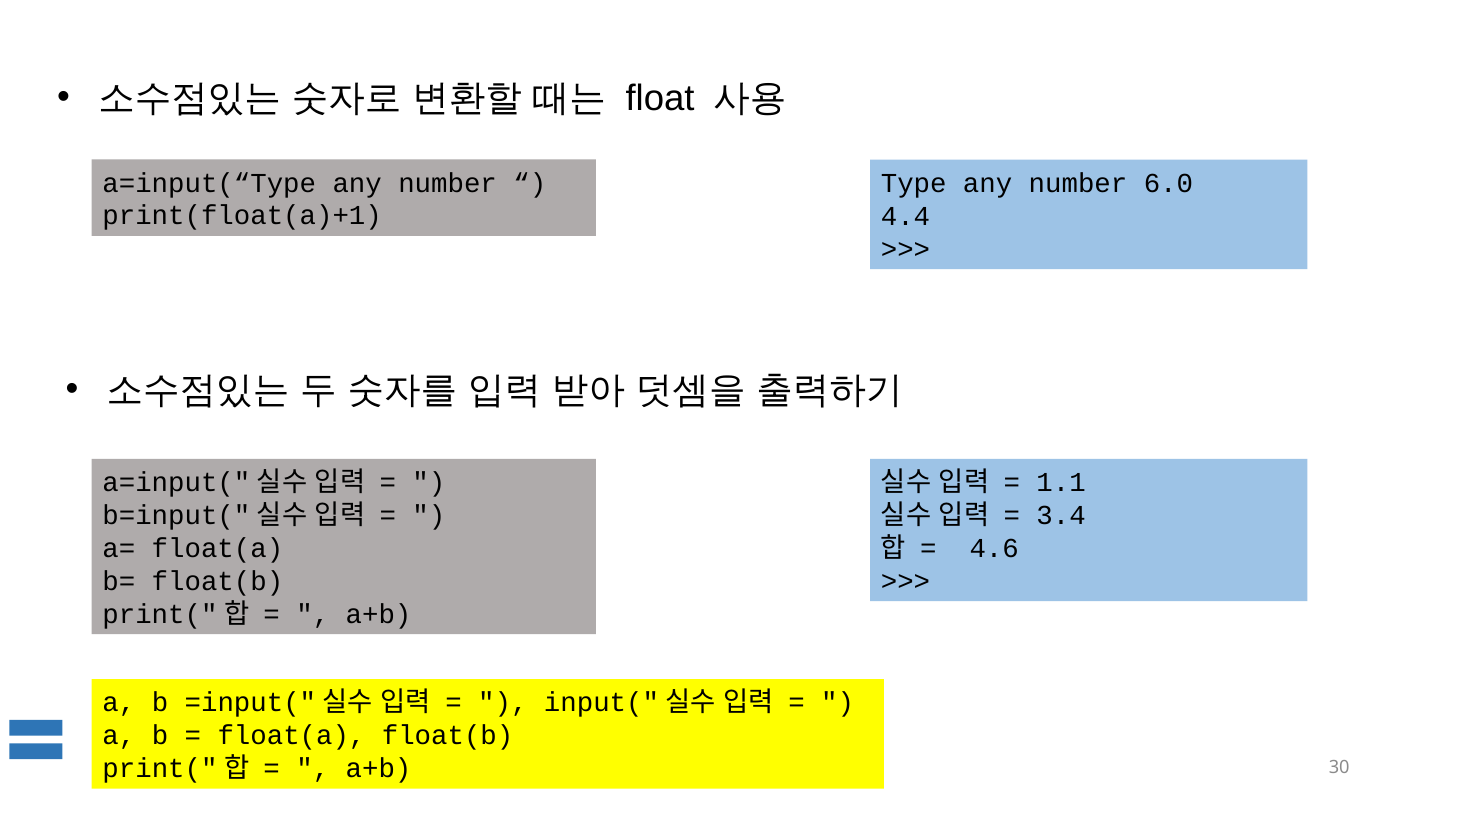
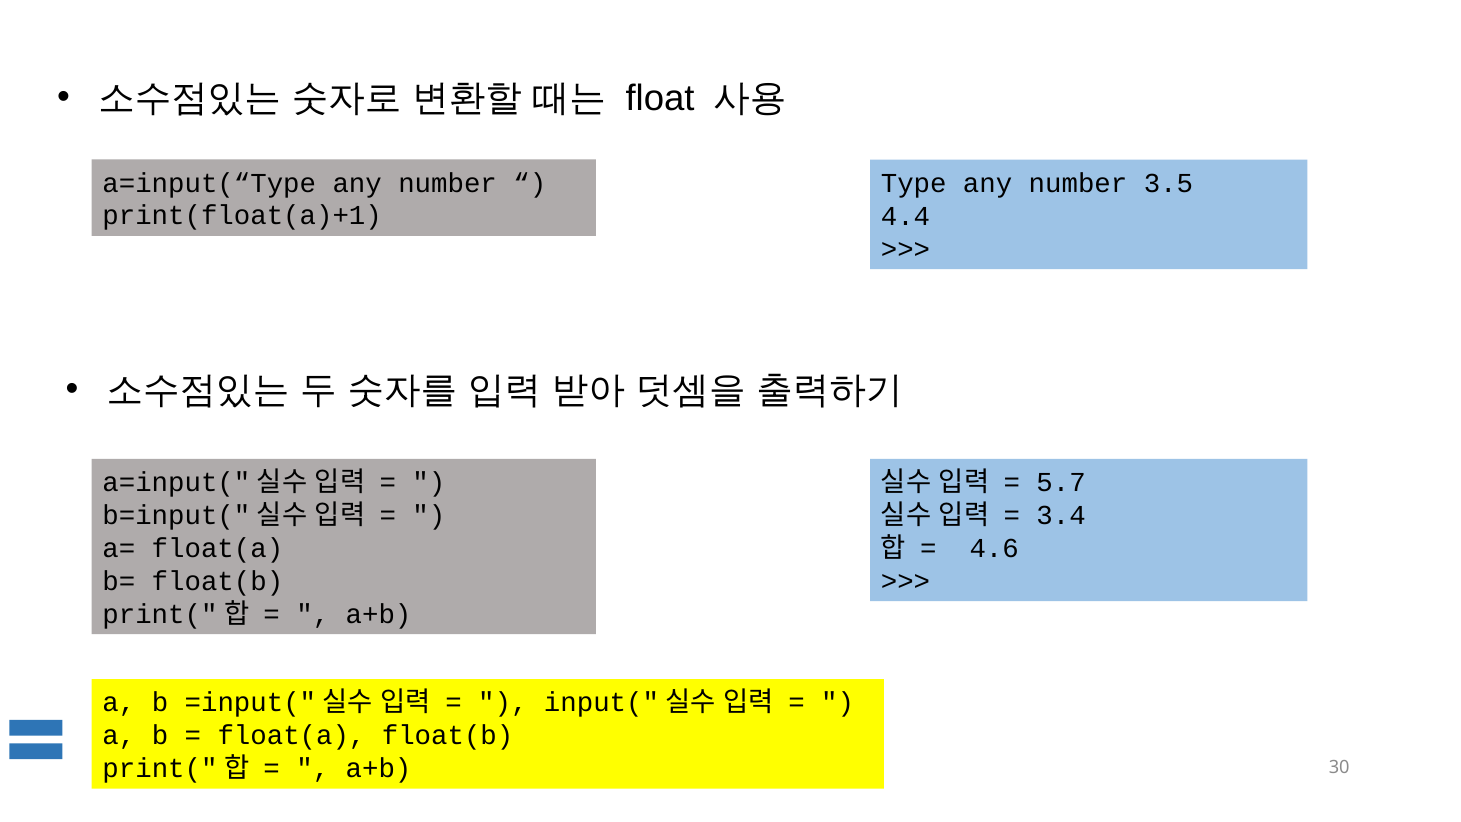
6.0: 6.0 -> 3.5
1.1: 1.1 -> 5.7
